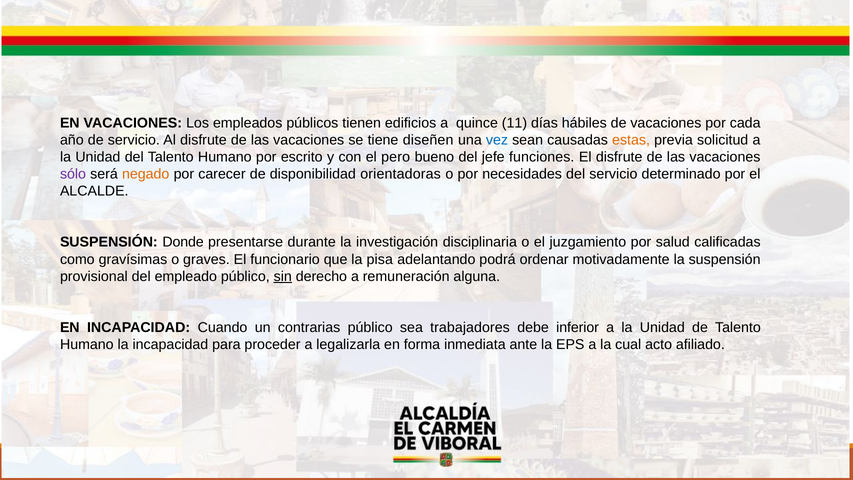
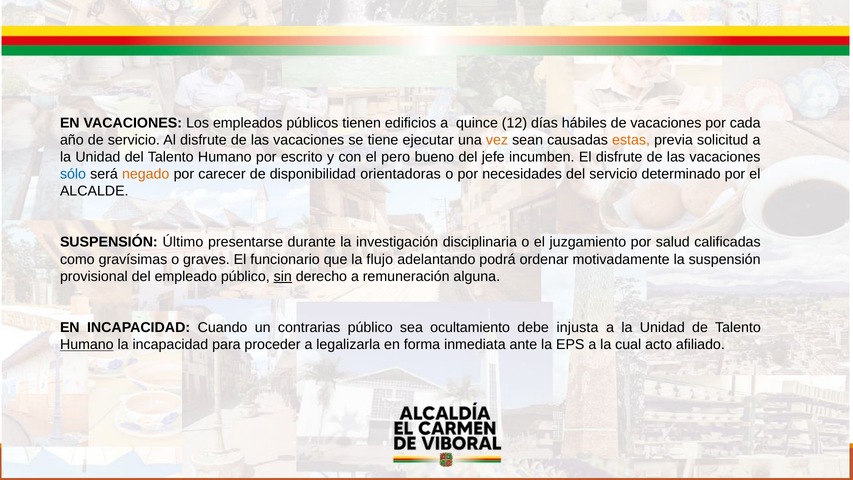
11: 11 -> 12
diseñen: diseñen -> ejecutar
vez colour: blue -> orange
funciones: funciones -> incumben
sólo colour: purple -> blue
Donde: Donde -> Último
pisa: pisa -> flujo
trabajadores: trabajadores -> ocultamiento
inferior: inferior -> injusta
Humano at (87, 345) underline: none -> present
